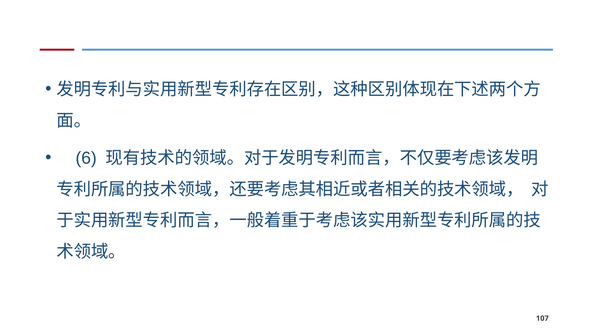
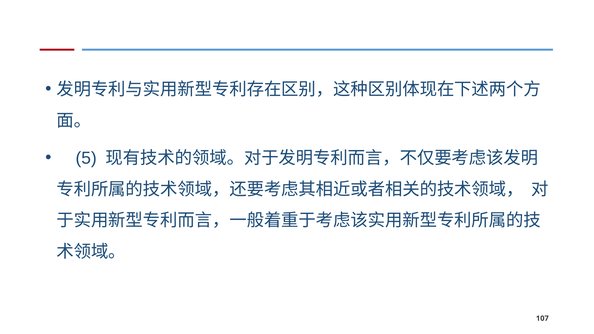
6: 6 -> 5
